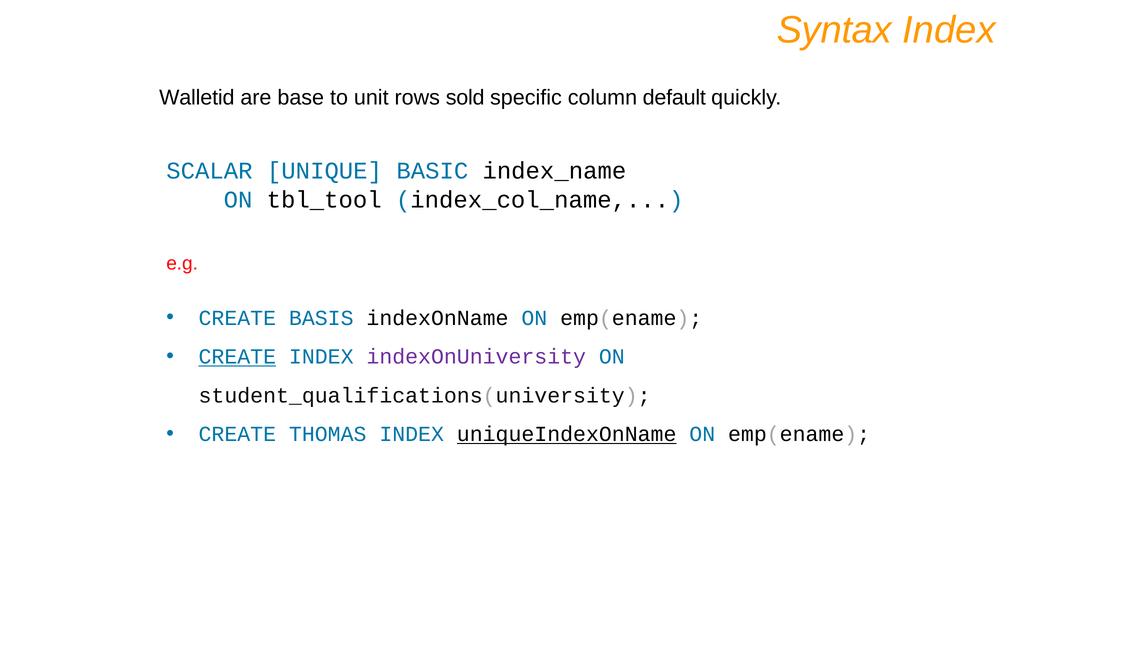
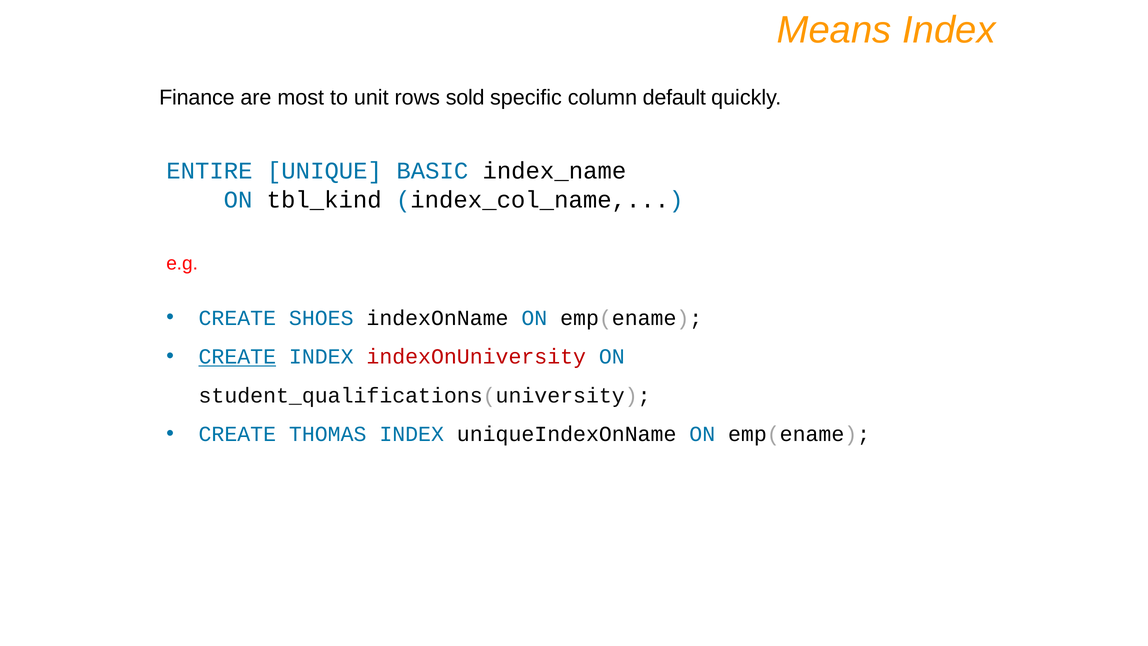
Syntax: Syntax -> Means
Walletid: Walletid -> Finance
base: base -> most
SCALAR: SCALAR -> ENTIRE
tbl_tool: tbl_tool -> tbl_kind
BASIS: BASIS -> SHOES
indexOnUniversity colour: purple -> red
uniqueIndexOnName underline: present -> none
